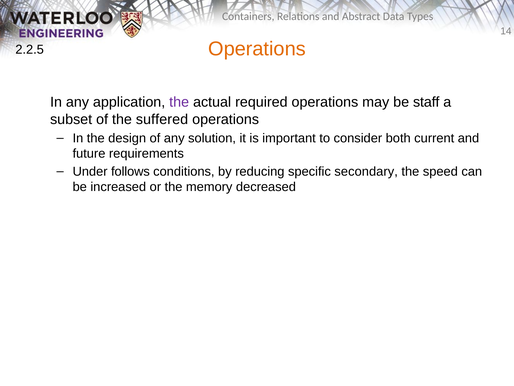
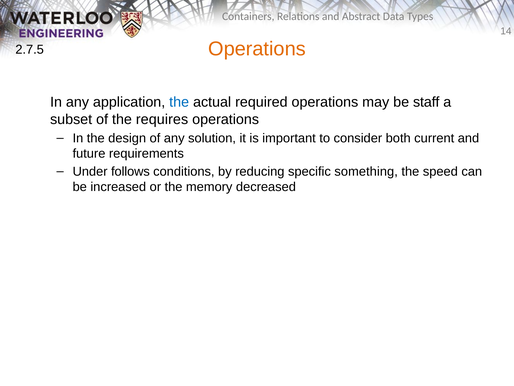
2.2.5: 2.2.5 -> 2.7.5
the at (179, 102) colour: purple -> blue
suffered: suffered -> requires
secondary: secondary -> something
